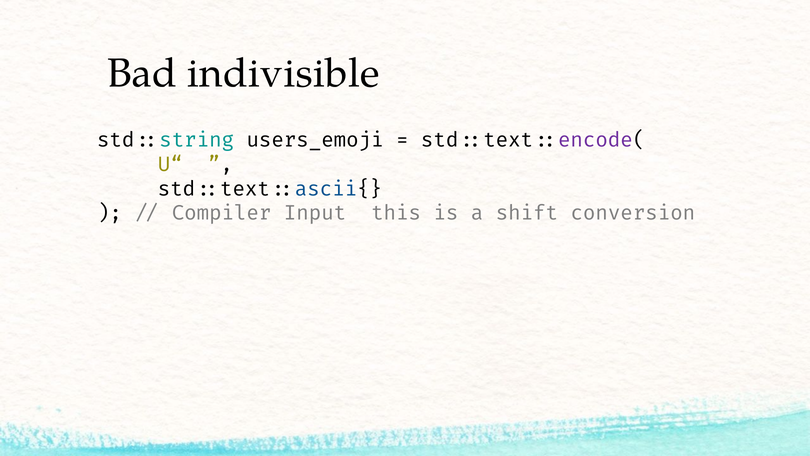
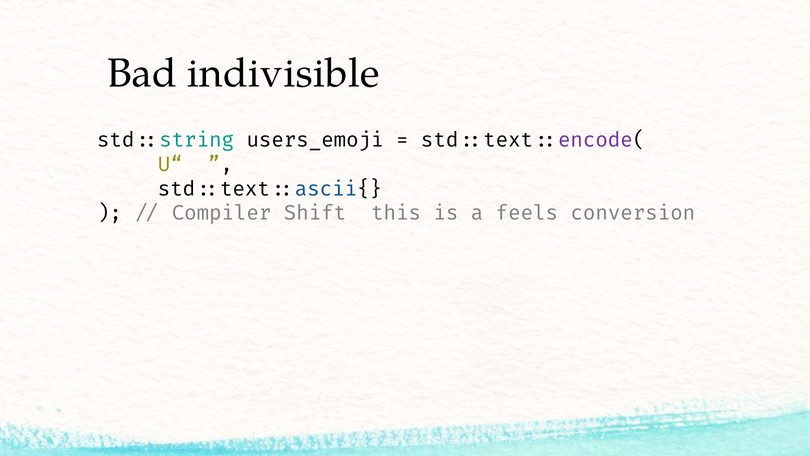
Input: Input -> Shift
shift: shift -> feels
